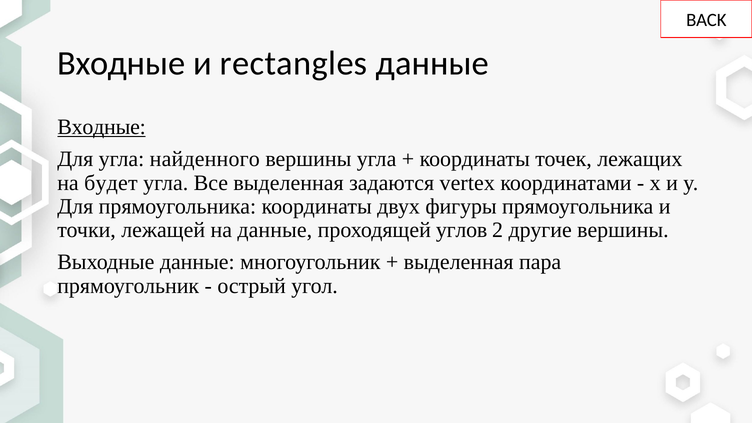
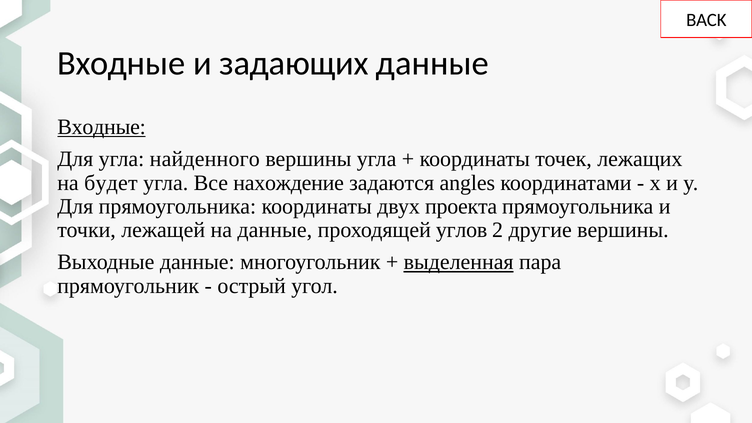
rectangles: rectangles -> задающих
Все выделенная: выделенная -> нахождение
vertex: vertex -> angles
фигуры: фигуры -> проекта
выделенная at (459, 262) underline: none -> present
